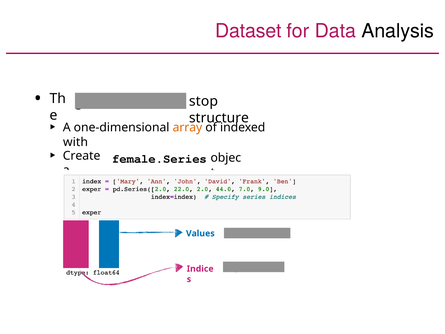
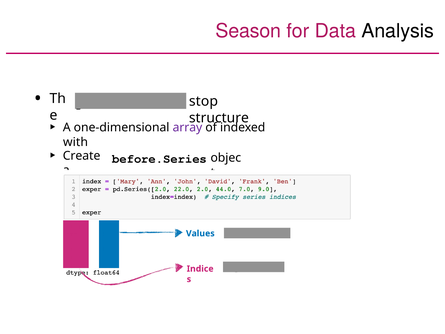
Dataset: Dataset -> Season
array colour: orange -> purple
female.Series: female.Series -> before.Series
